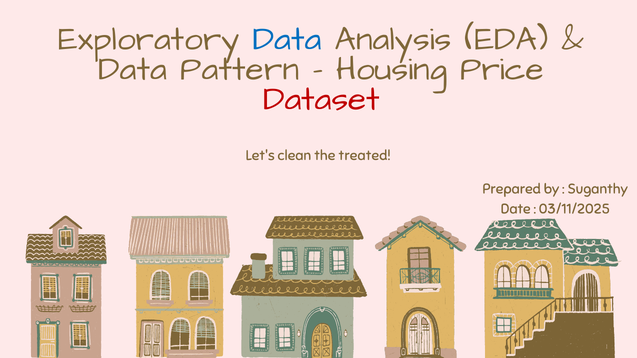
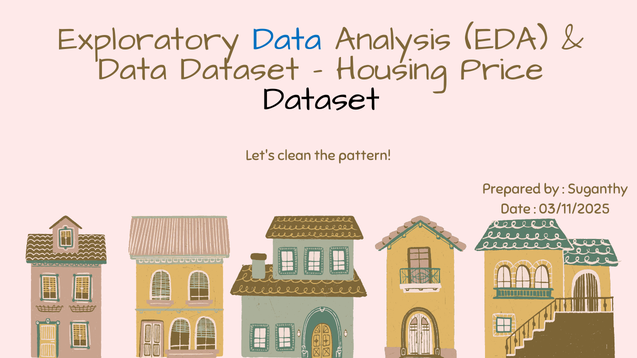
Data Pattern: Pattern -> Dataset
Dataset at (321, 99) colour: red -> black
treated: treated -> pattern
